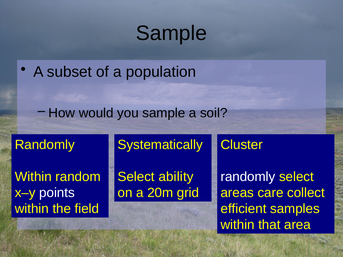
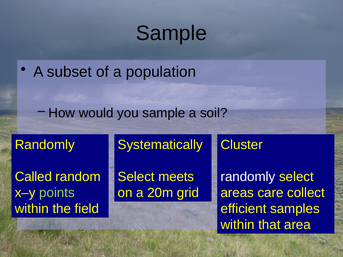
Within at (33, 177): Within -> Called
ability: ability -> meets
points colour: white -> light green
